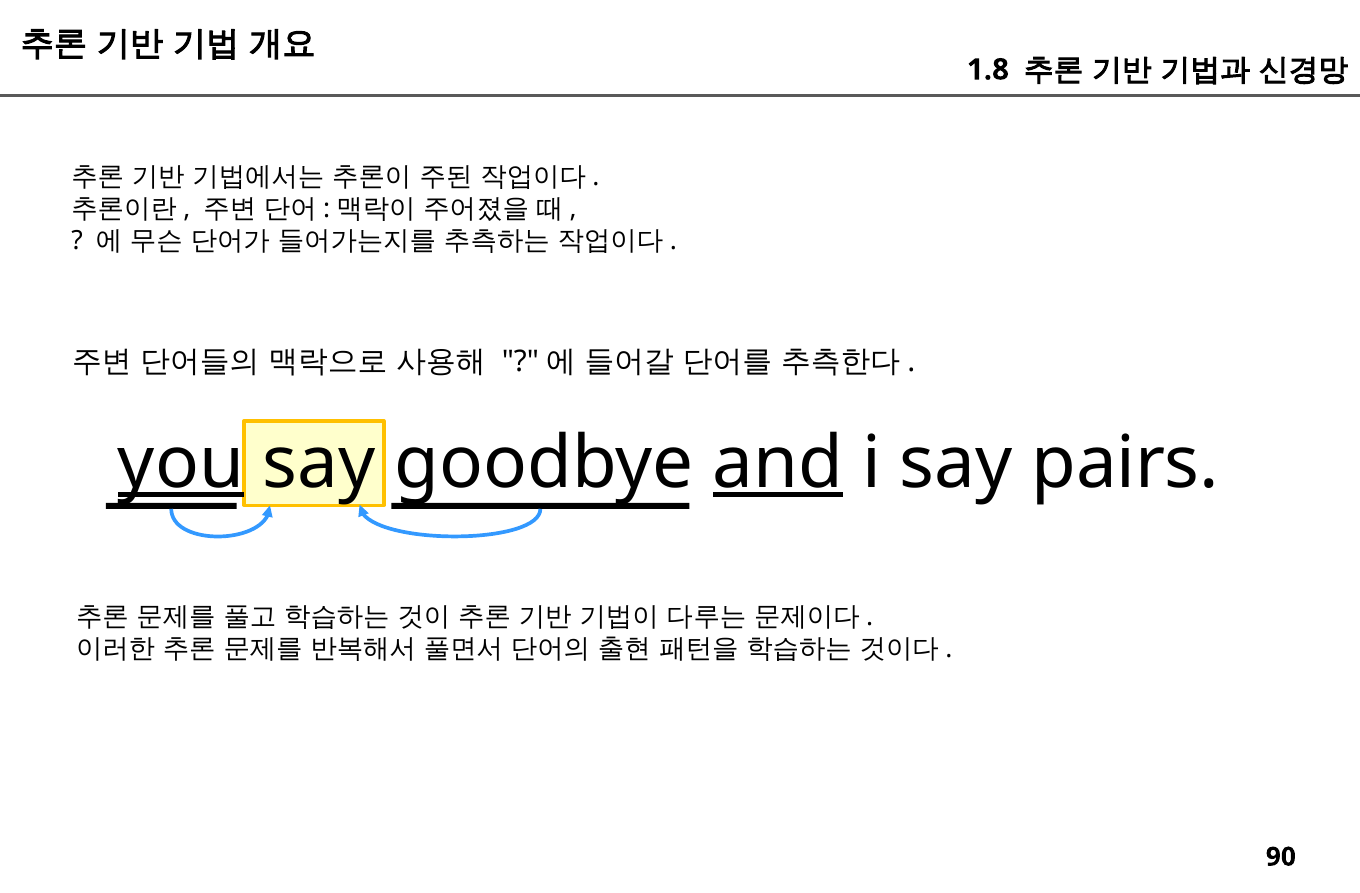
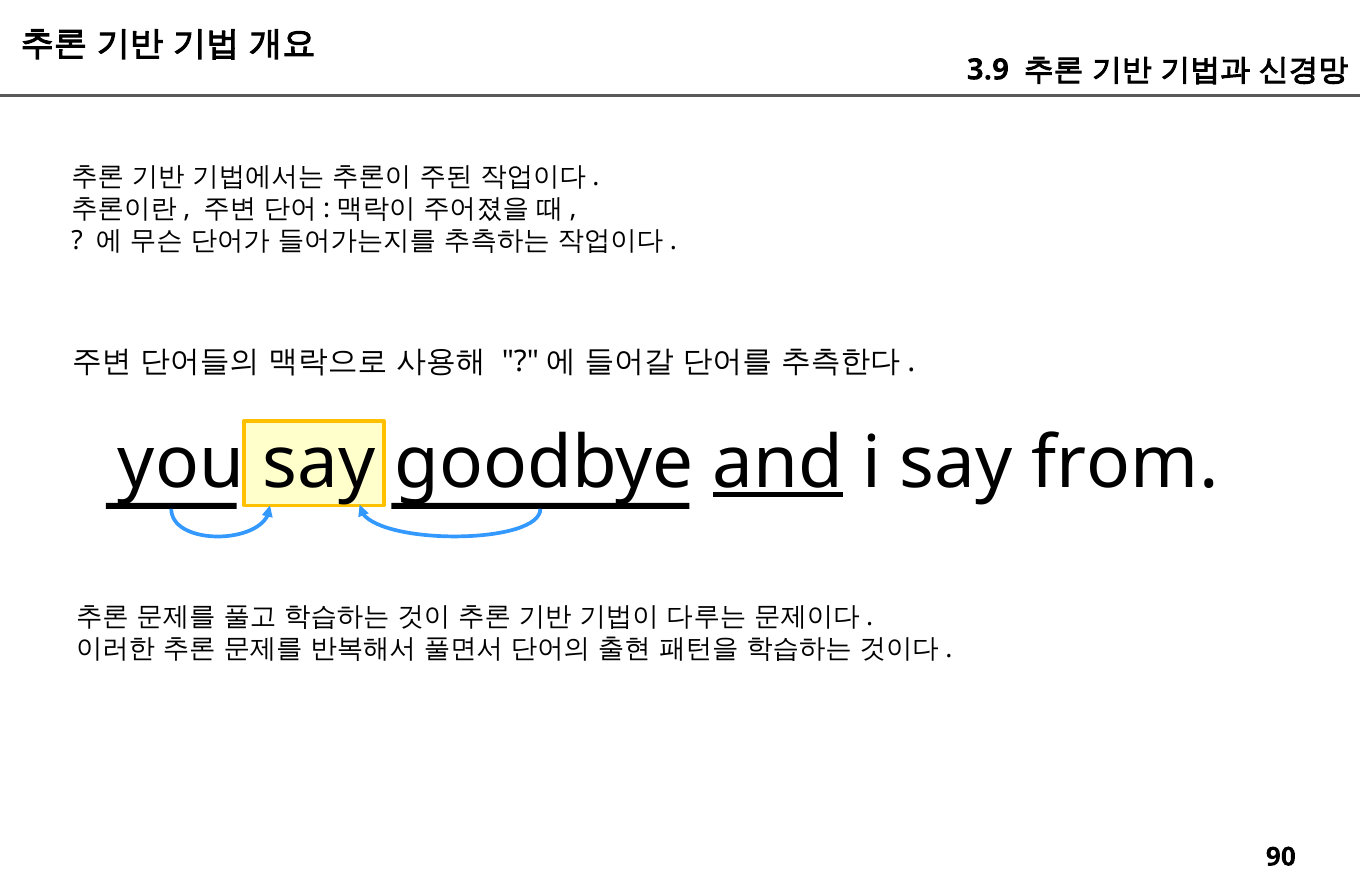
1.8: 1.8 -> 3.9
you underline: present -> none
pairs: pairs -> from
